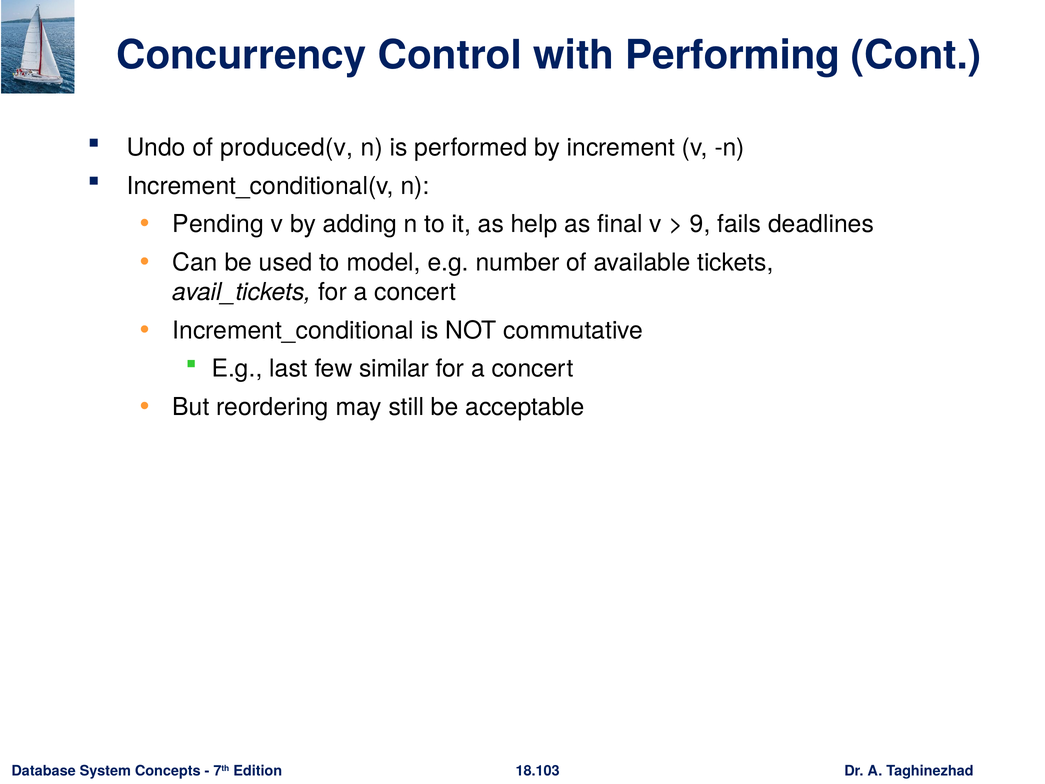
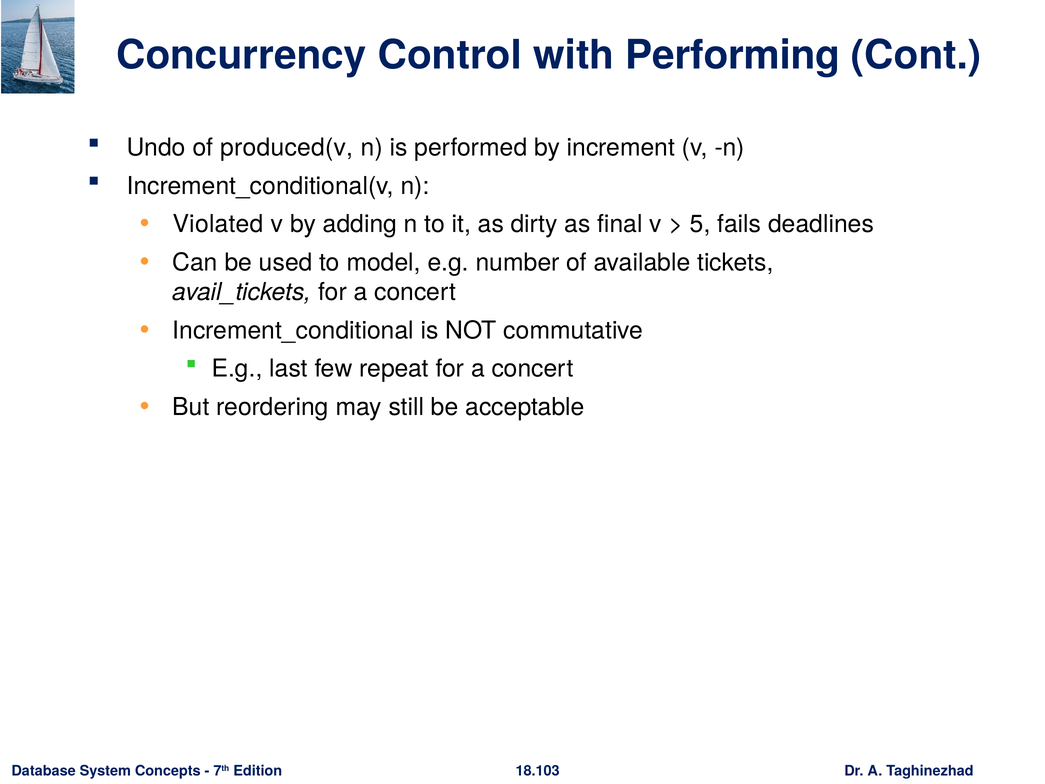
Pending: Pending -> Violated
help: help -> dirty
9: 9 -> 5
similar: similar -> repeat
